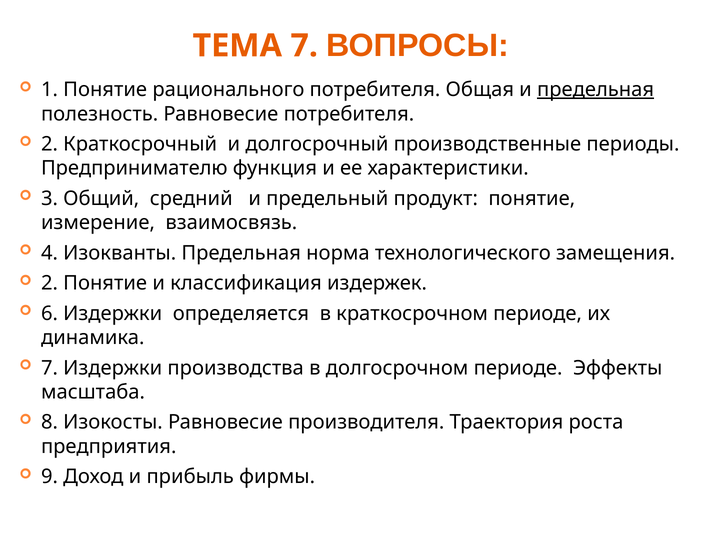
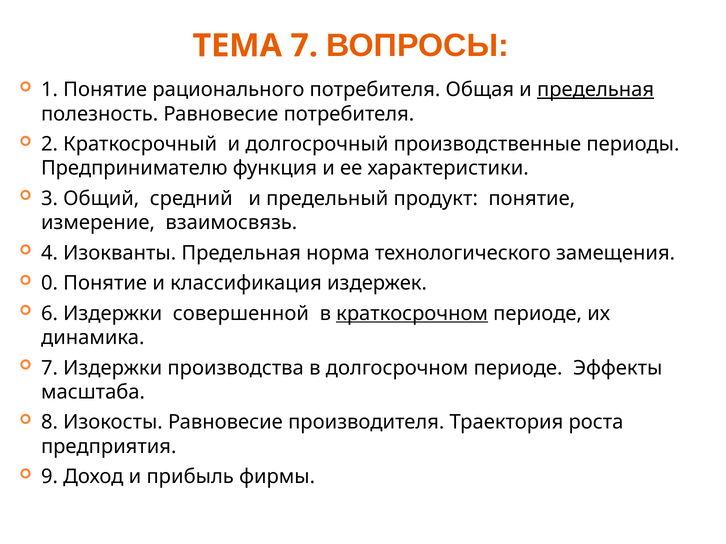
2 at (49, 283): 2 -> 0
определяется: определяется -> совершенной
краткосрочном underline: none -> present
